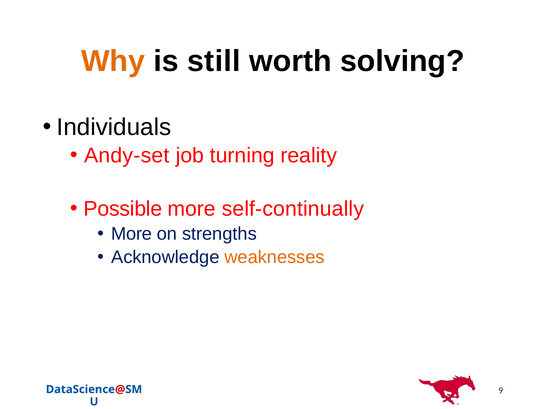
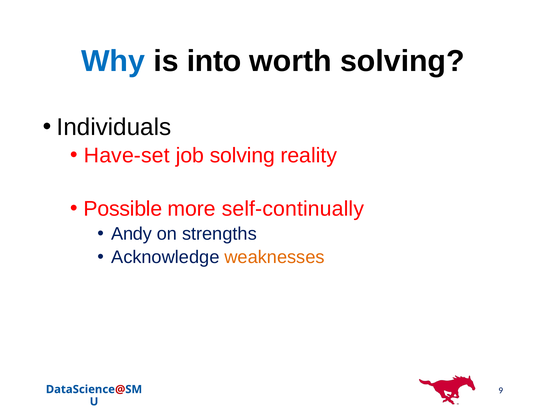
Why colour: orange -> blue
still: still -> into
Andy-set: Andy-set -> Have-set
job turning: turning -> solving
More at (132, 234): More -> Andy
